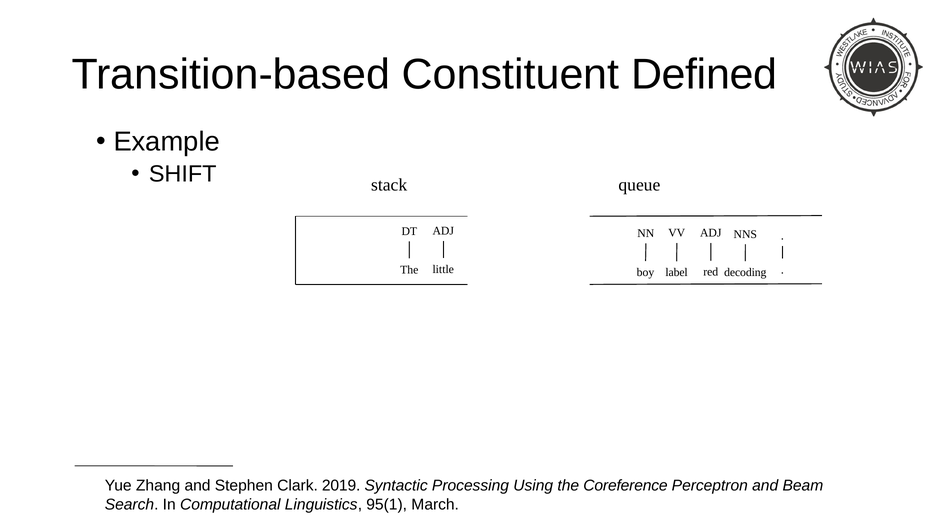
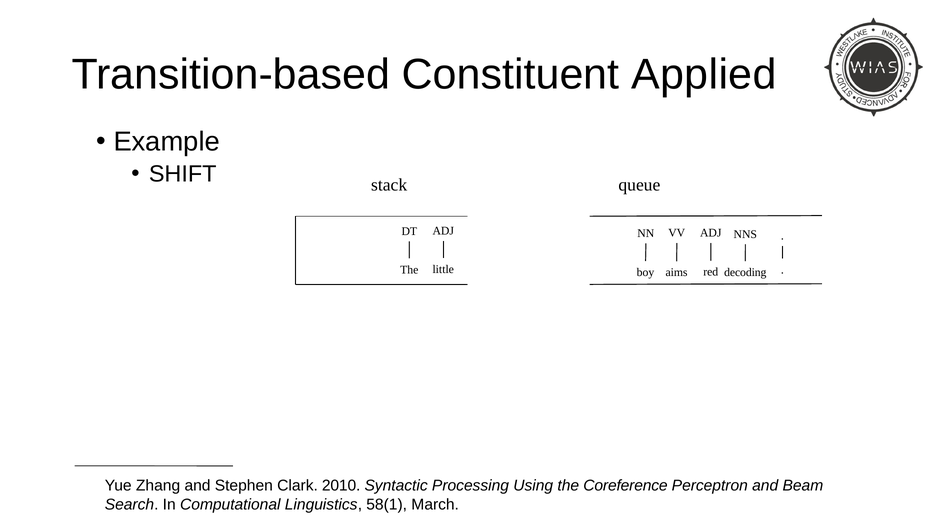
Defined: Defined -> Applied
label: label -> aims
2019: 2019 -> 2010
95(1: 95(1 -> 58(1
